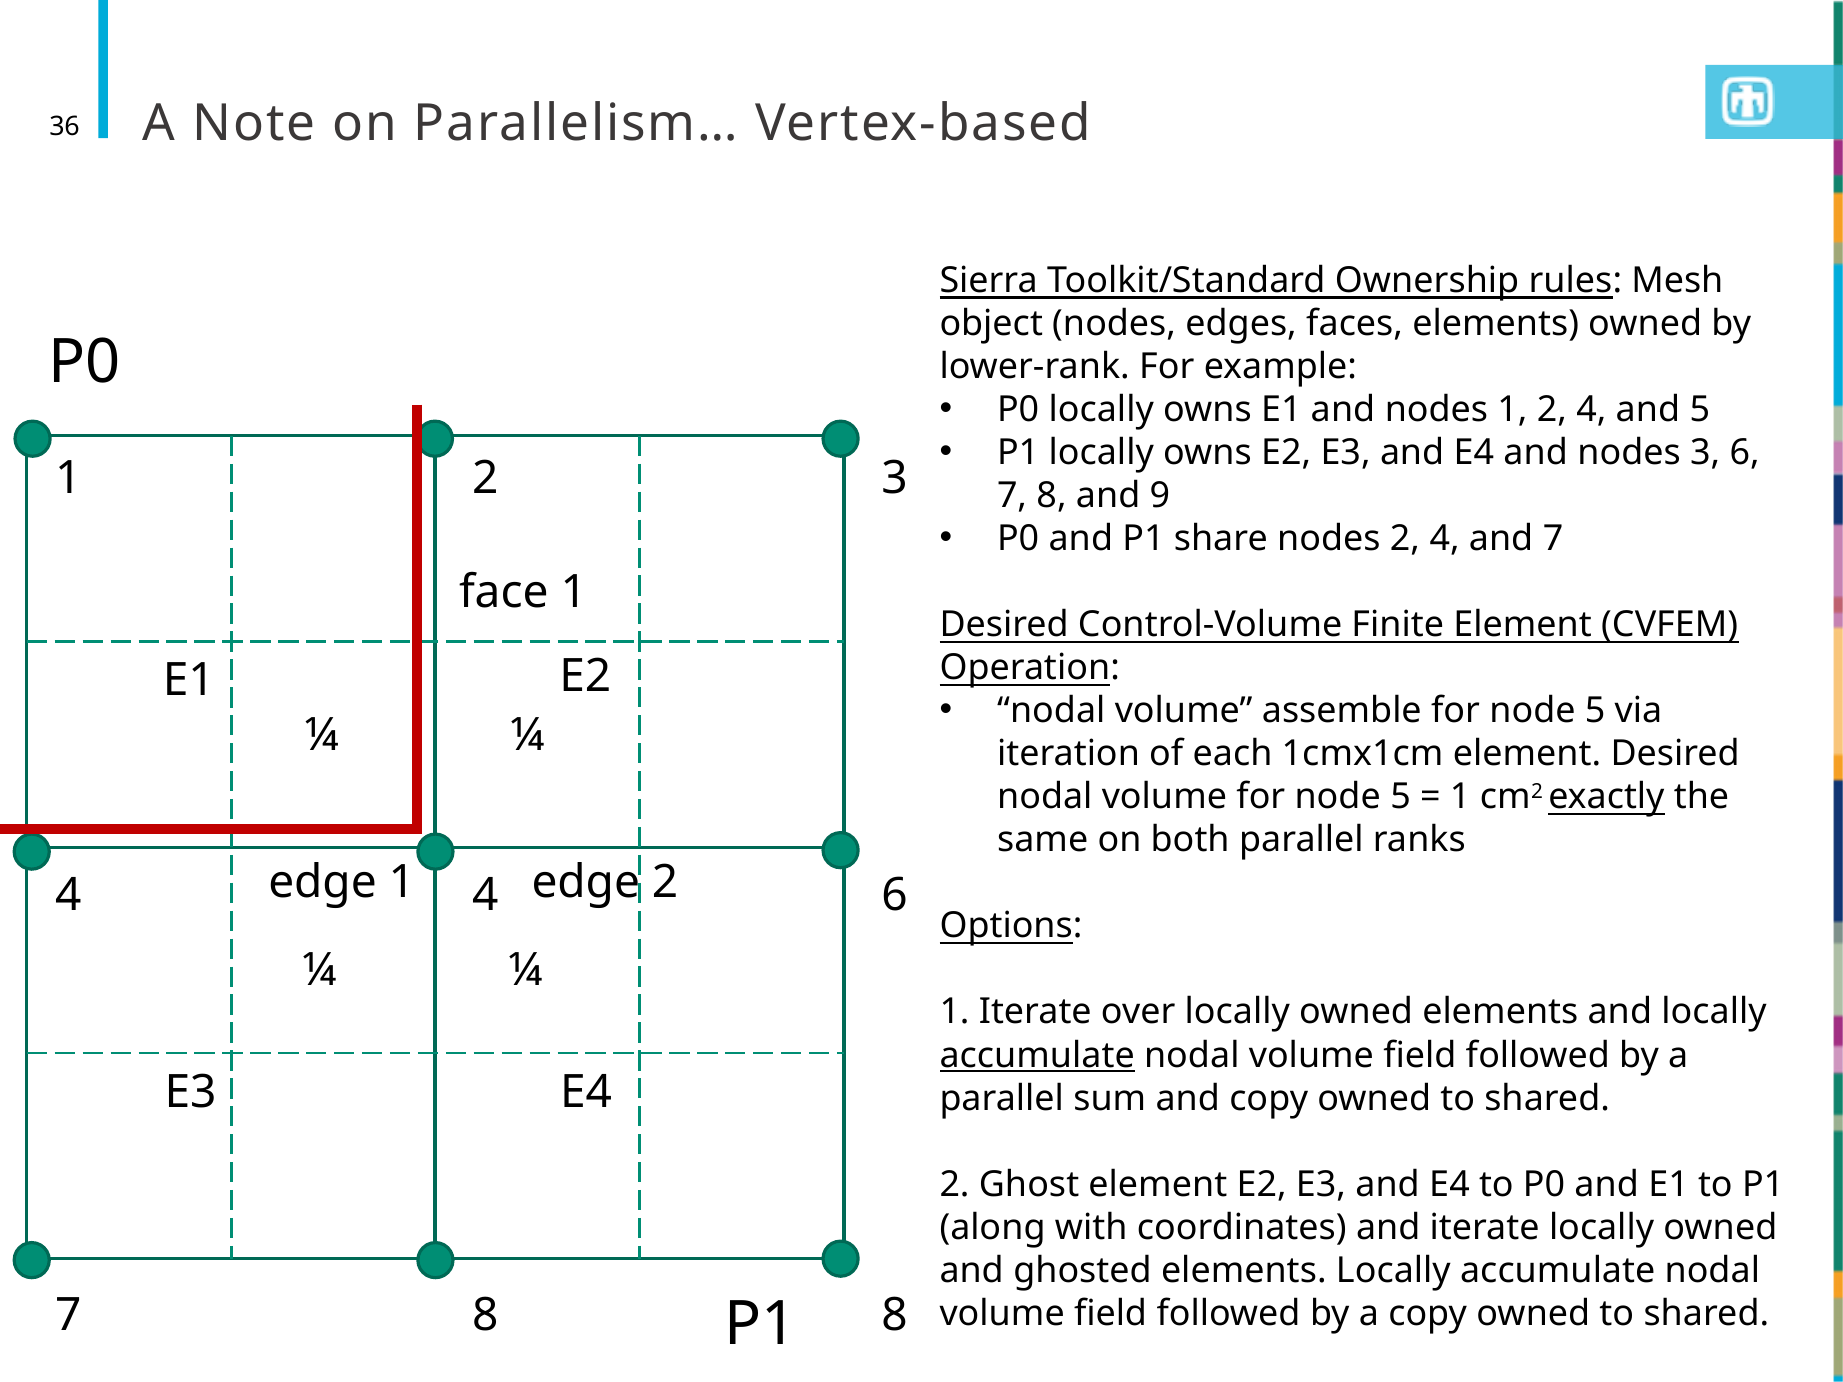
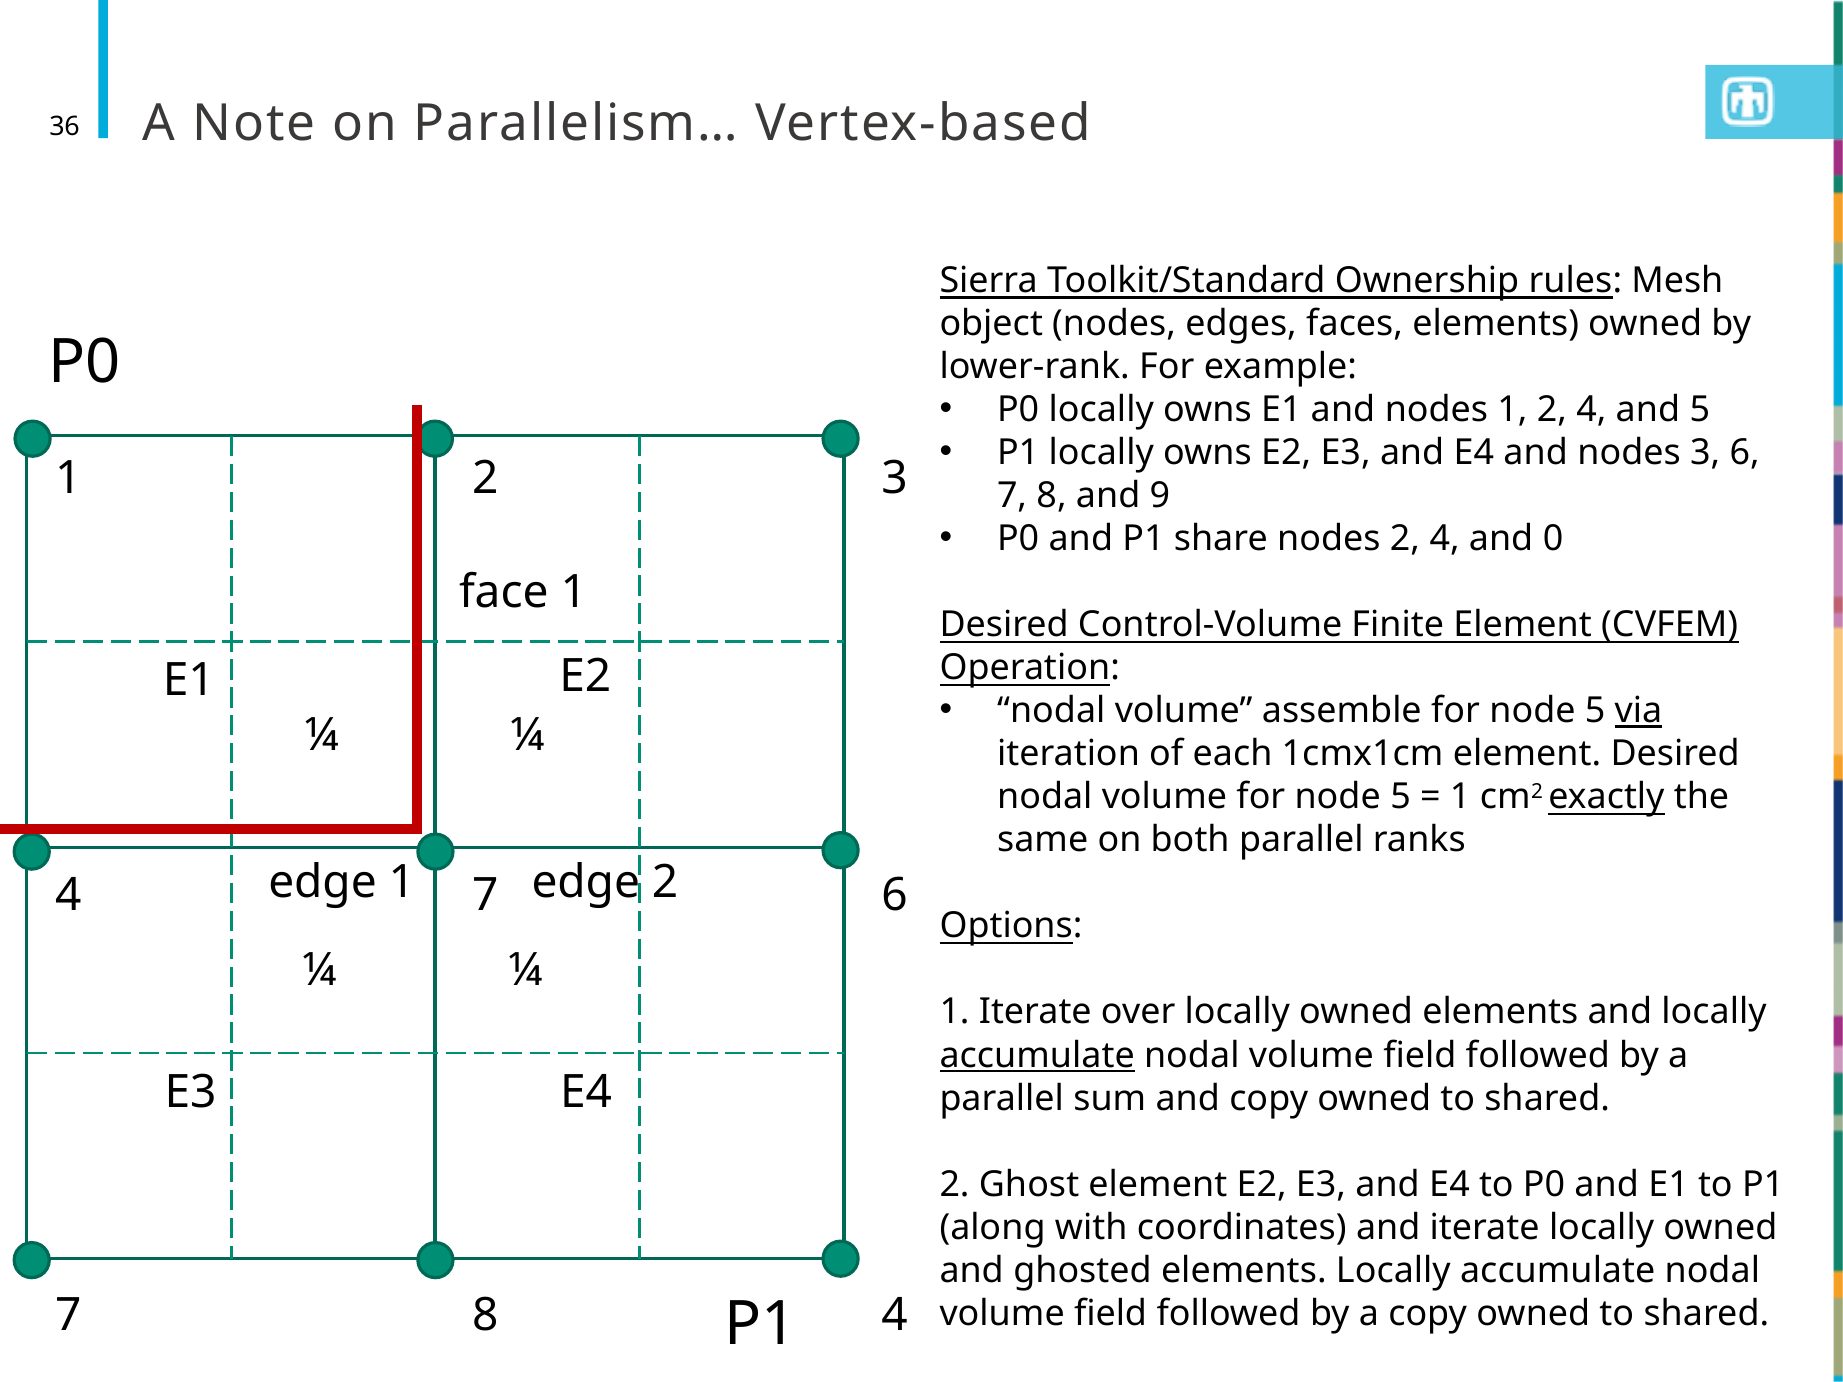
and 7: 7 -> 0
via underline: none -> present
4 4: 4 -> 7
8 8: 8 -> 4
